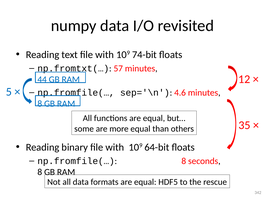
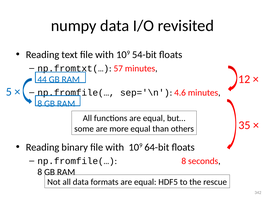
74-bit: 74-bit -> 54-bit
